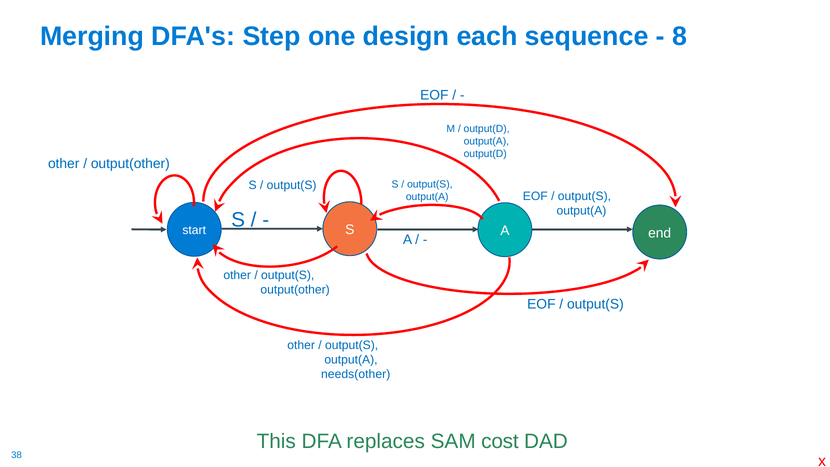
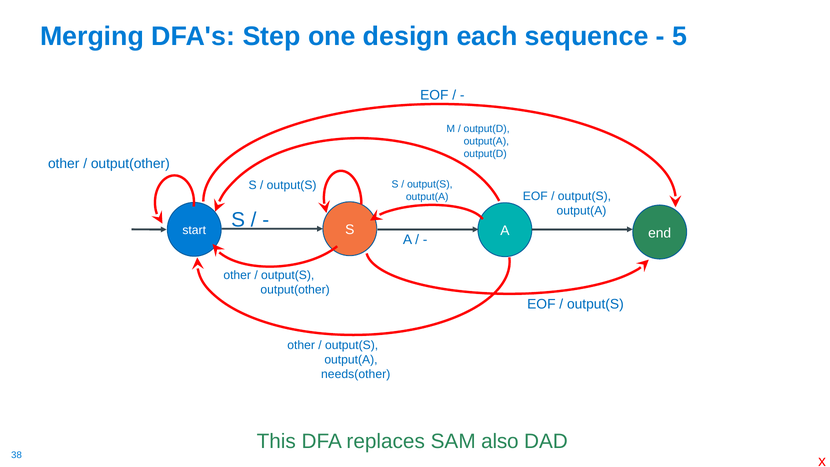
8: 8 -> 5
cost: cost -> also
